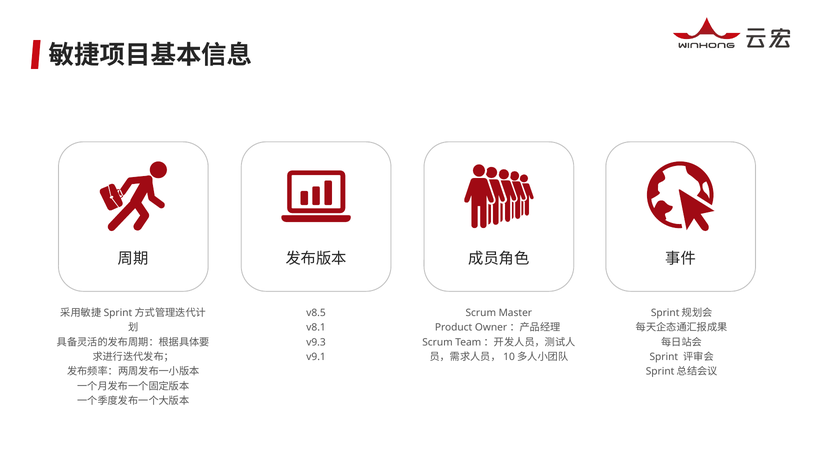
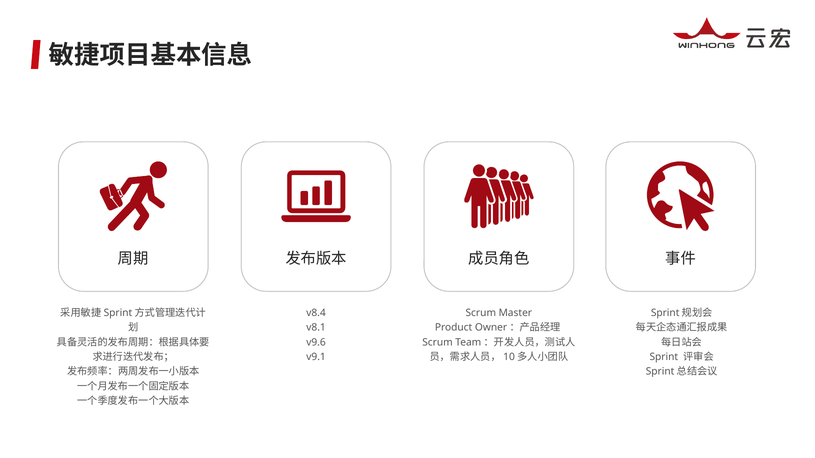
v8.5: v8.5 -> v8.4
v9.3: v9.3 -> v9.6
